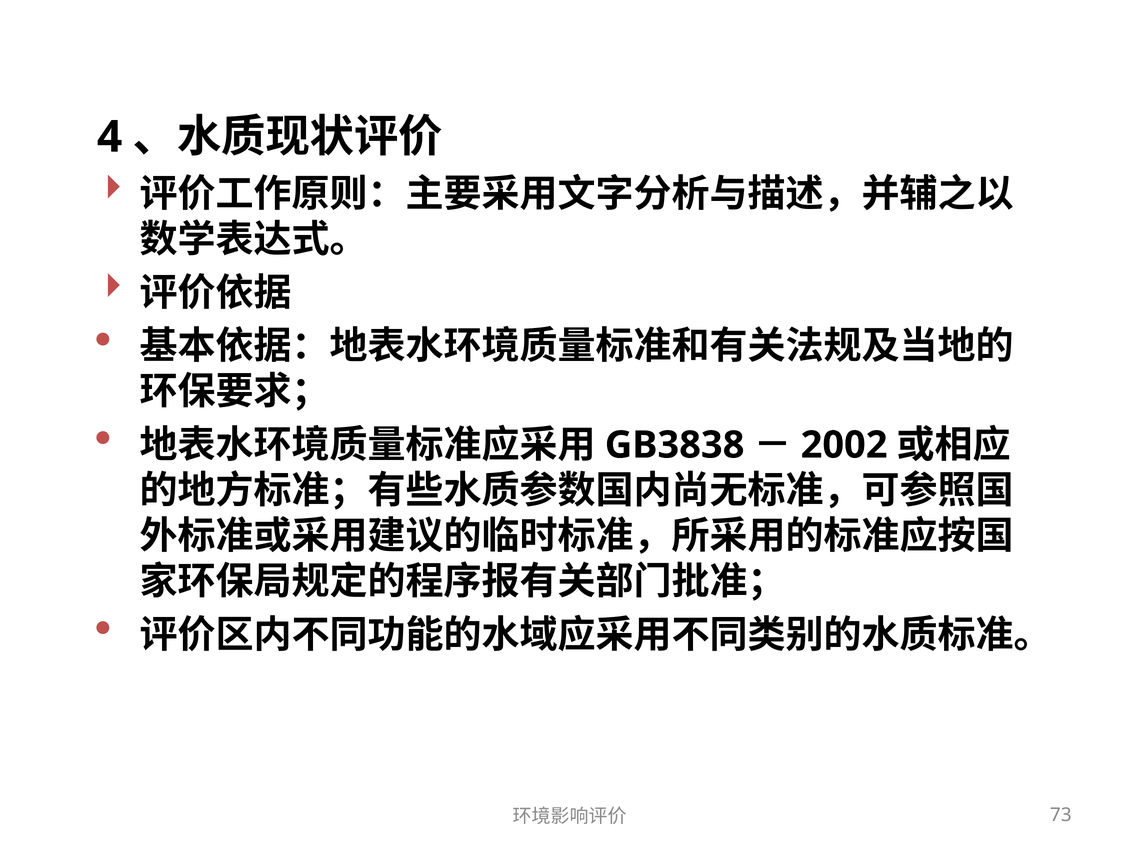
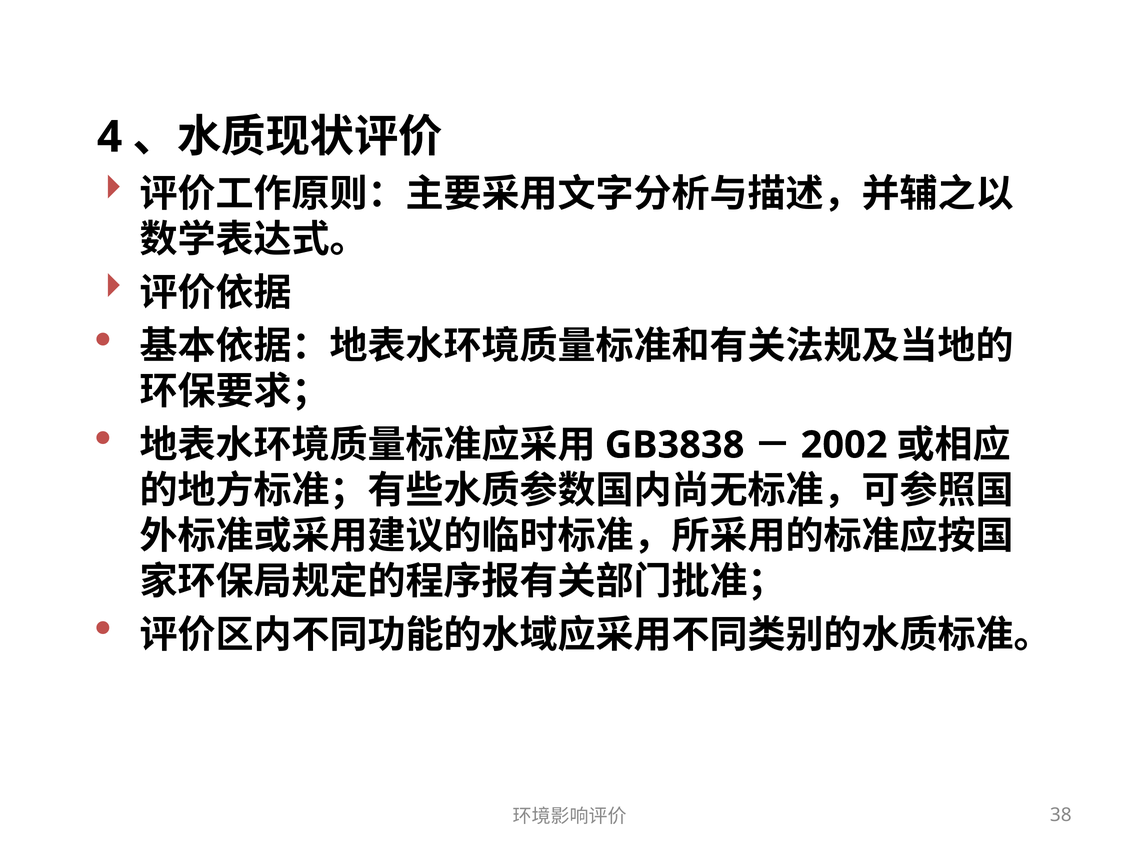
73: 73 -> 38
